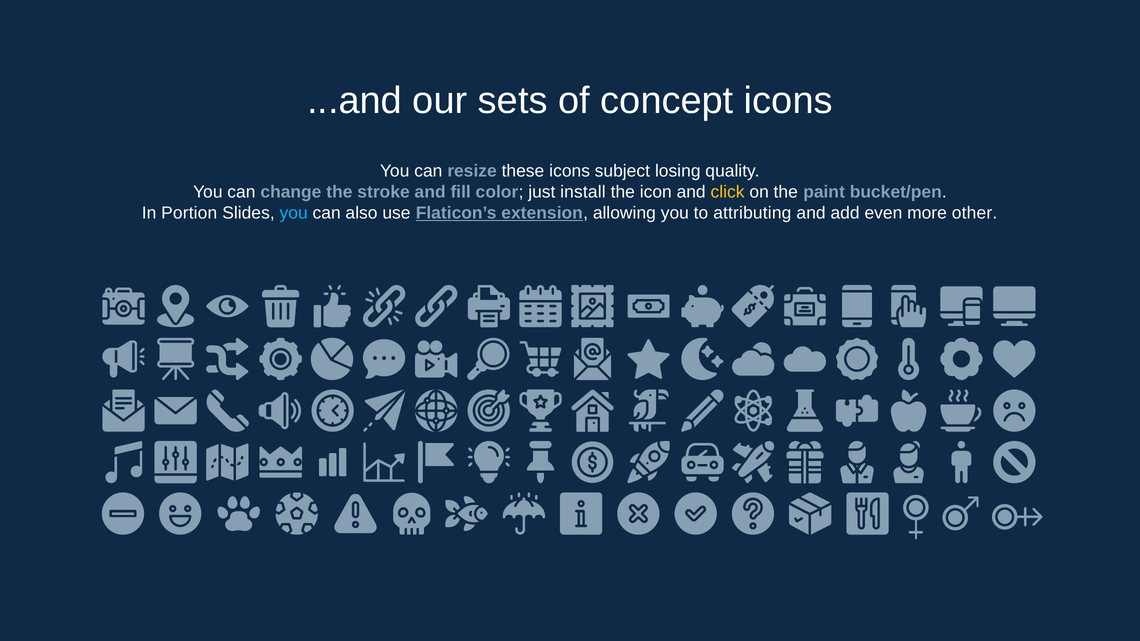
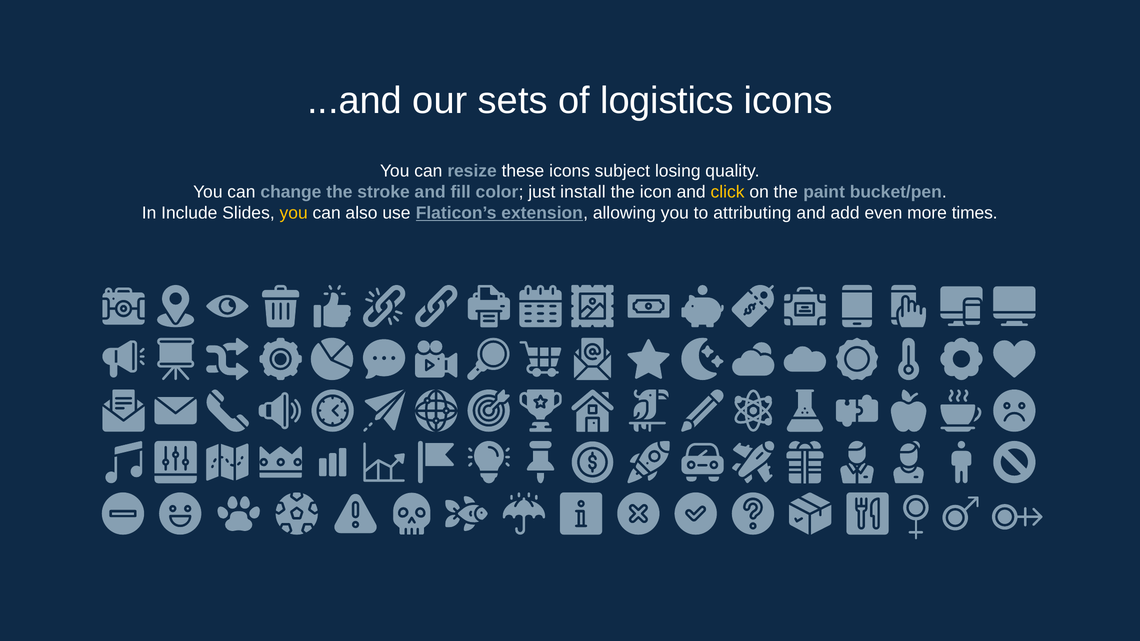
concept: concept -> logistics
Portion: Portion -> Include
you at (294, 213) colour: light blue -> yellow
other: other -> times
